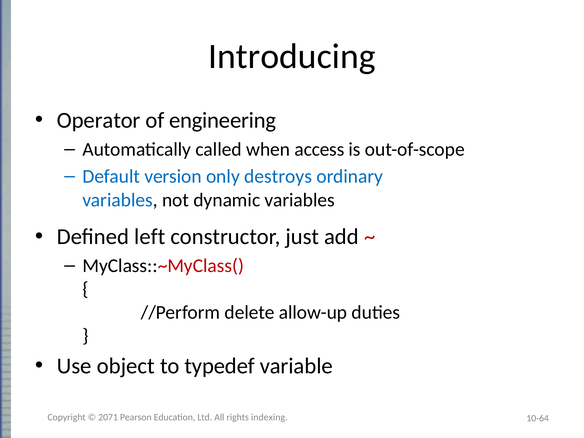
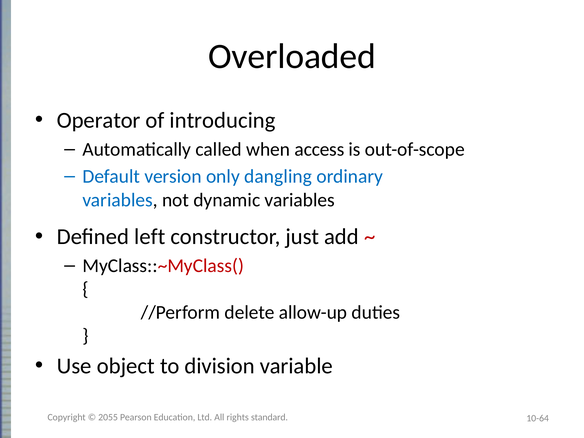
Introducing: Introducing -> Overloaded
engineering: engineering -> introducing
destroys: destroys -> dangling
typedef: typedef -> division
2071: 2071 -> 2055
indexing: indexing -> standard
